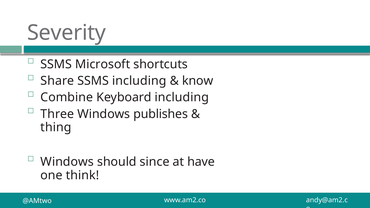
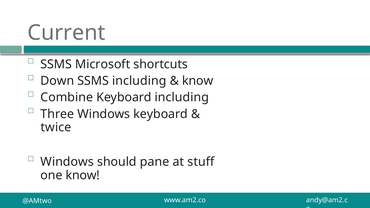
Severity: Severity -> Current
Share: Share -> Down
Windows publishes: publishes -> keyboard
thing: thing -> twice
since: since -> pane
have: have -> stuff
one think: think -> know
